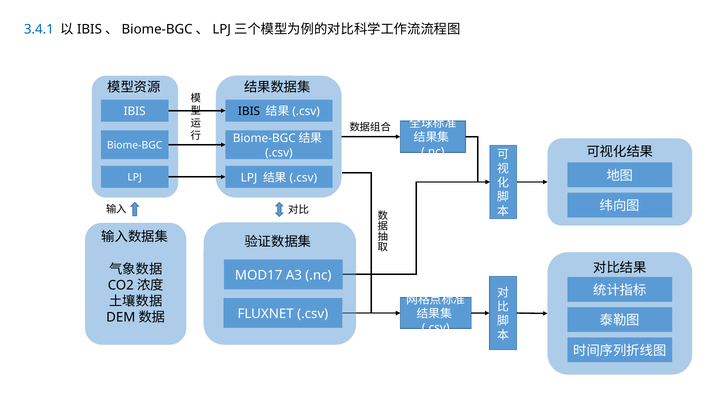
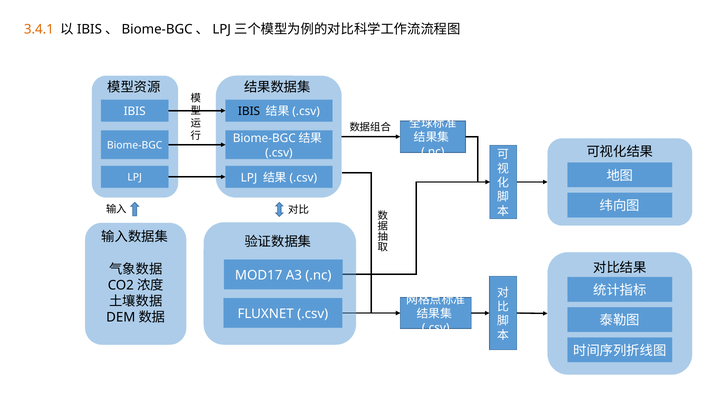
3.4.1 colour: blue -> orange
